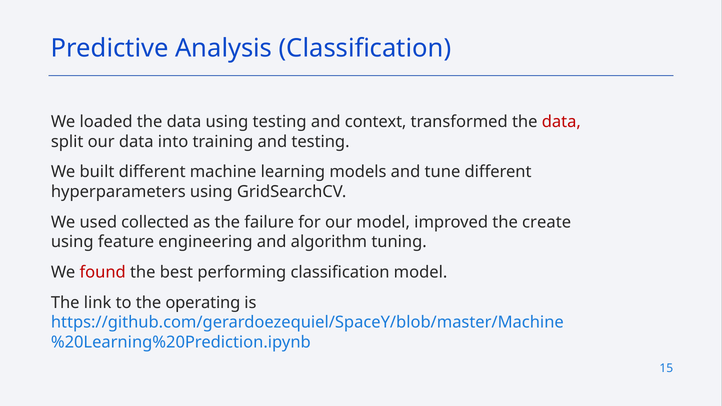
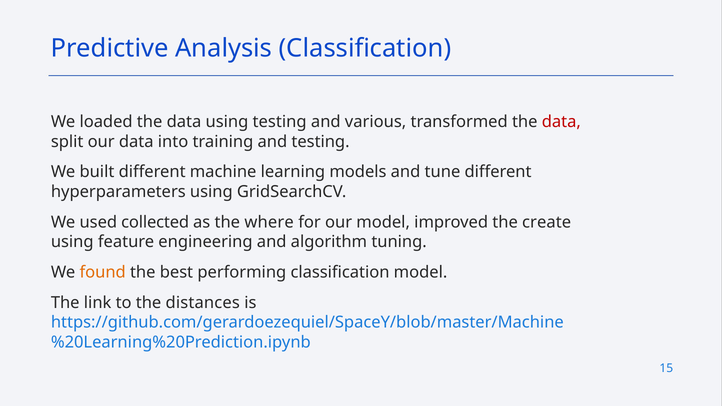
context: context -> various
failure: failure -> where
found colour: red -> orange
operating: operating -> distances
